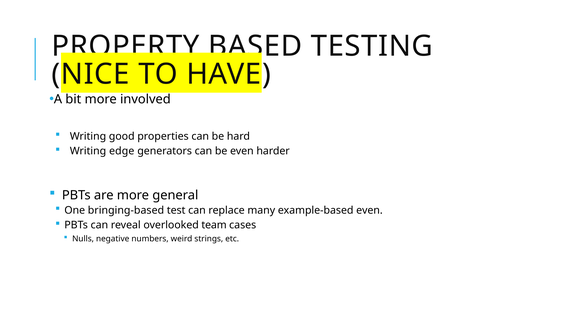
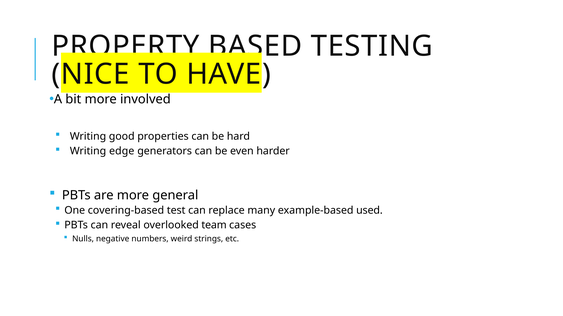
bringing-based: bringing-based -> covering-based
example-based even: even -> used
